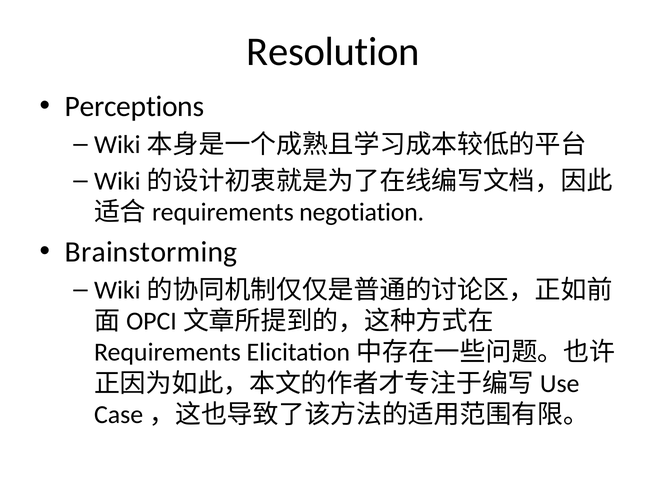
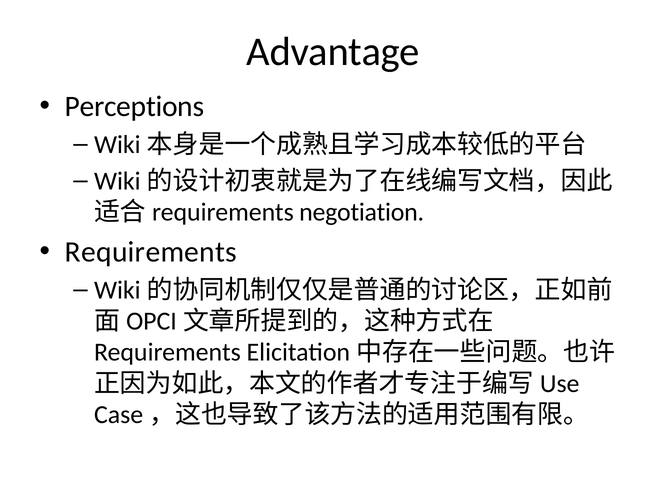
Resolution: Resolution -> Advantage
Brainstorming at (151, 252): Brainstorming -> Requirements
